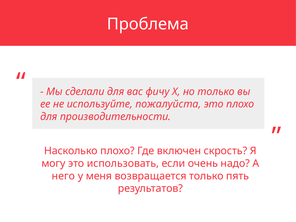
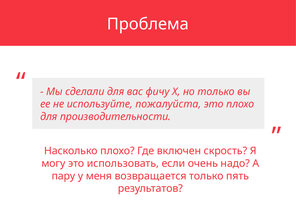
него: него -> пару
